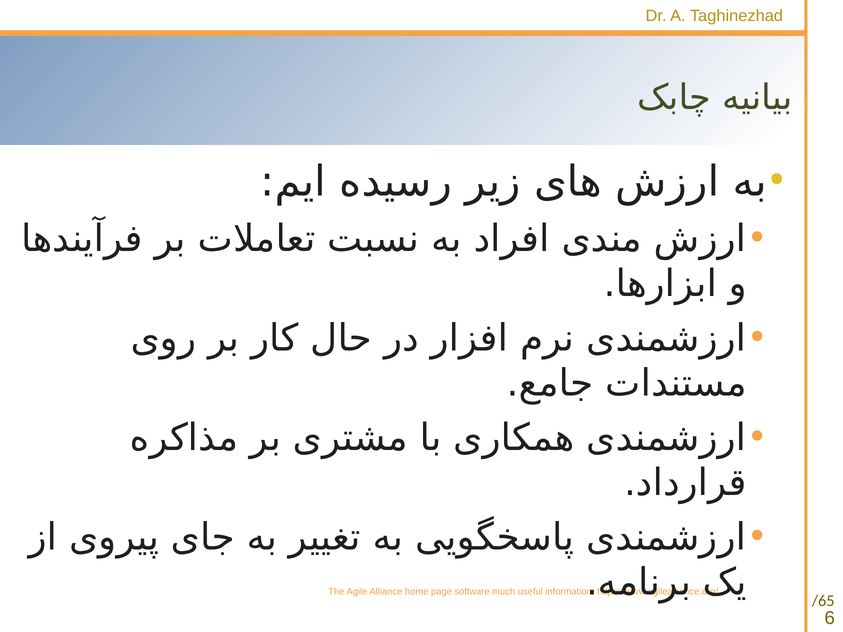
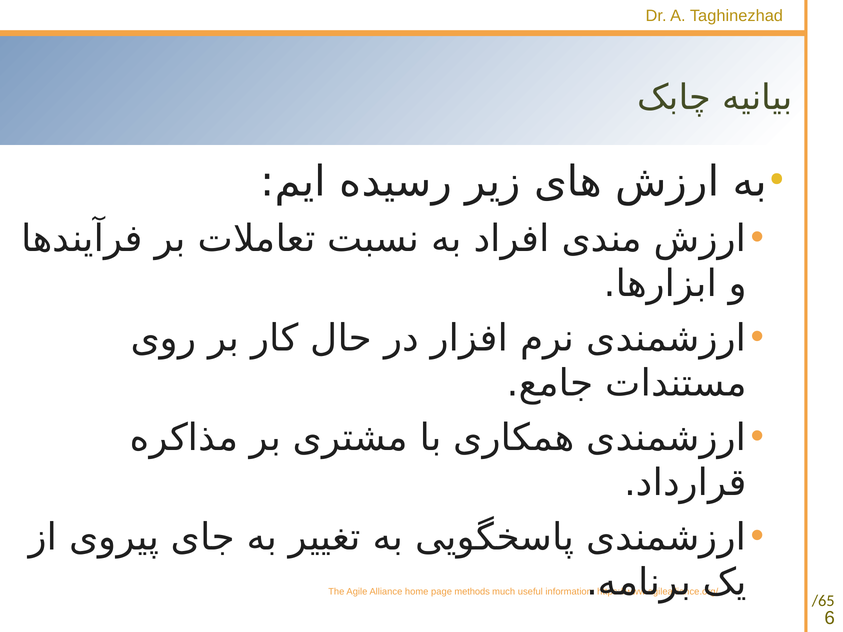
software: software -> methods
